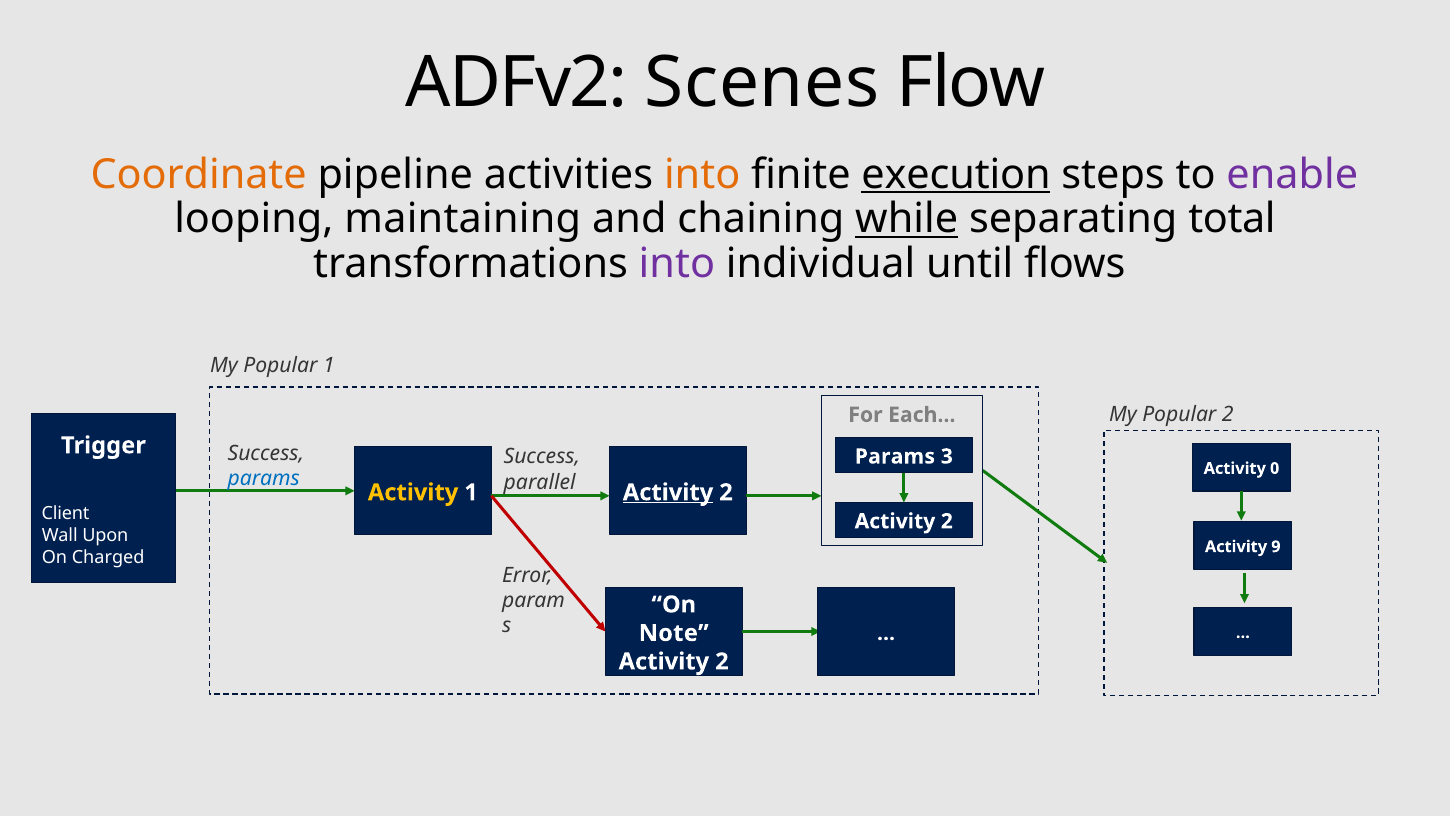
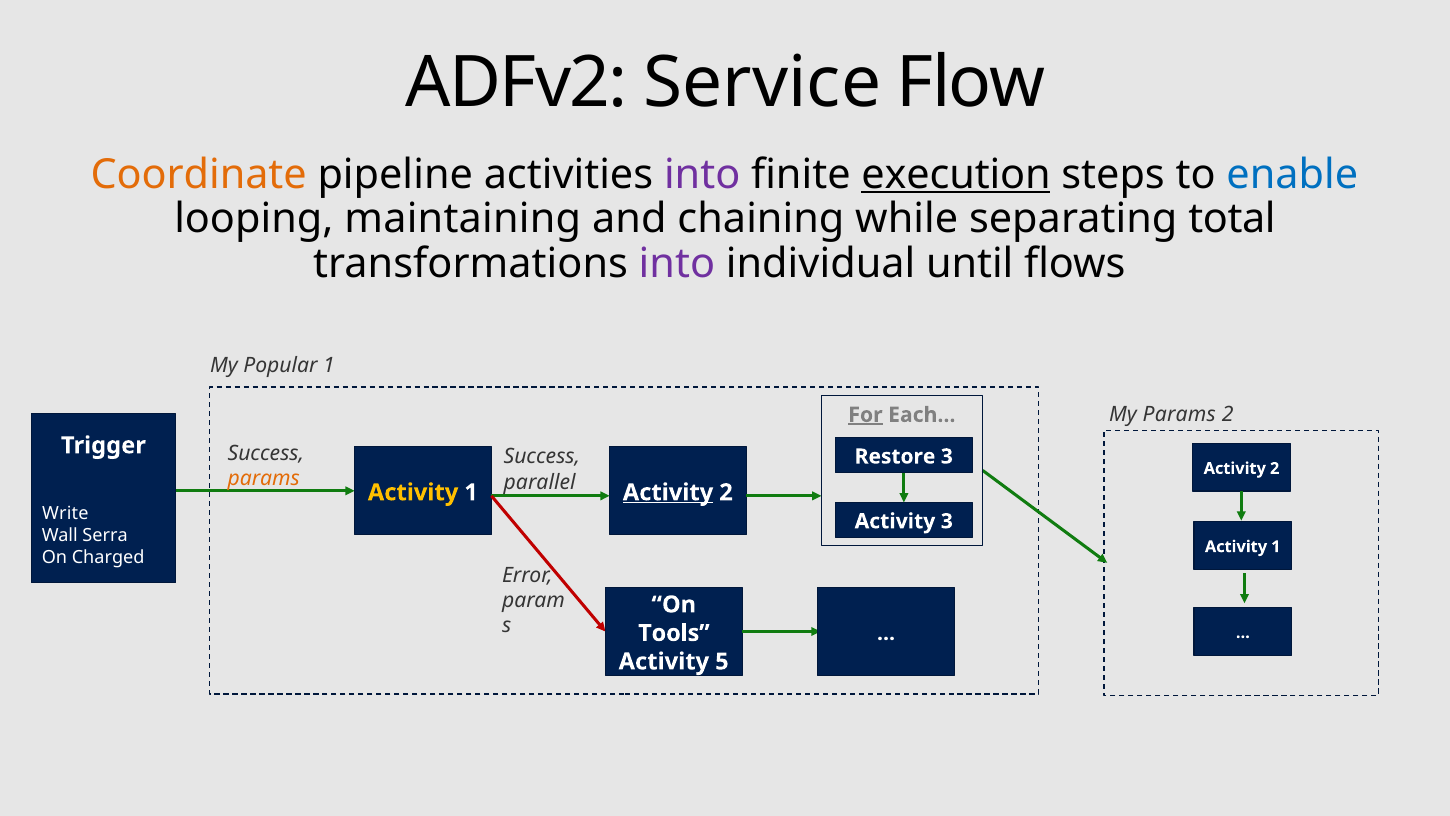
Scenes: Scenes -> Service
into at (702, 174) colour: orange -> purple
enable colour: purple -> blue
while underline: present -> none
Popular at (1179, 415): Popular -> Params
For underline: none -> present
Params at (895, 456): Params -> Restore
0 at (1275, 468): 0 -> 2
params at (264, 478) colour: blue -> orange
Client: Client -> Write
2 at (947, 521): 2 -> 3
Upon: Upon -> Serra
9 at (1276, 546): 9 -> 1
Note: Note -> Tools
2 at (722, 661): 2 -> 5
